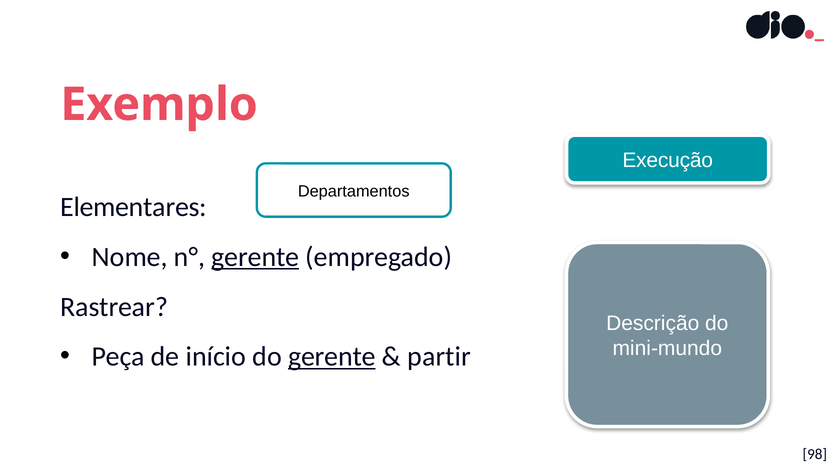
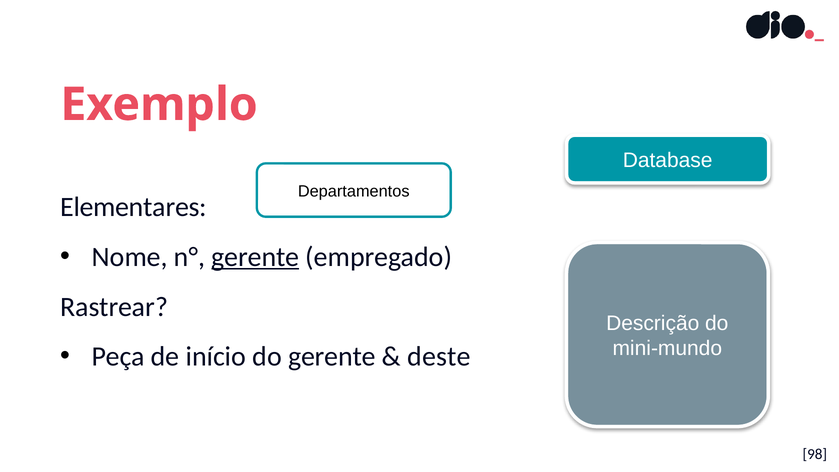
Execução: Execução -> Database
gerente at (332, 357) underline: present -> none
partir: partir -> deste
